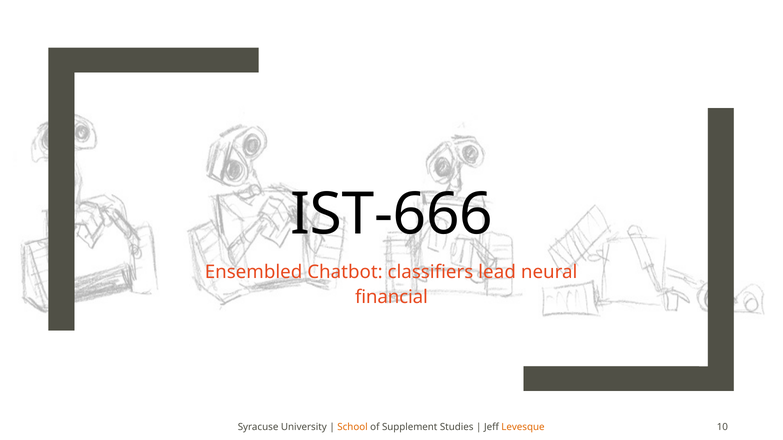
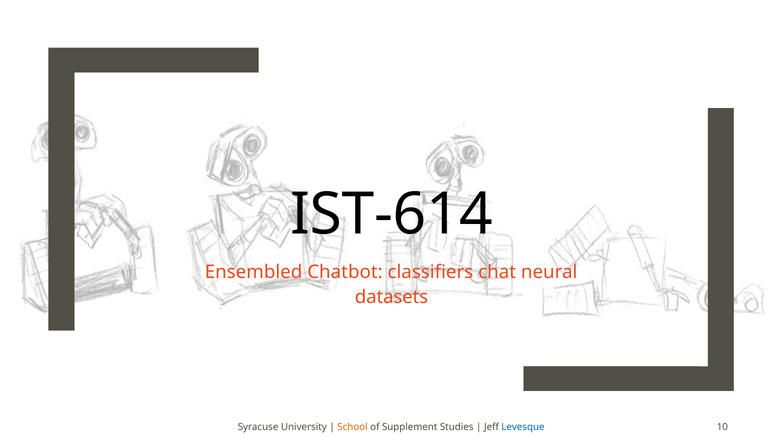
IST-666: IST-666 -> IST-614
lead: lead -> chat
financial: financial -> datasets
Levesque colour: orange -> blue
